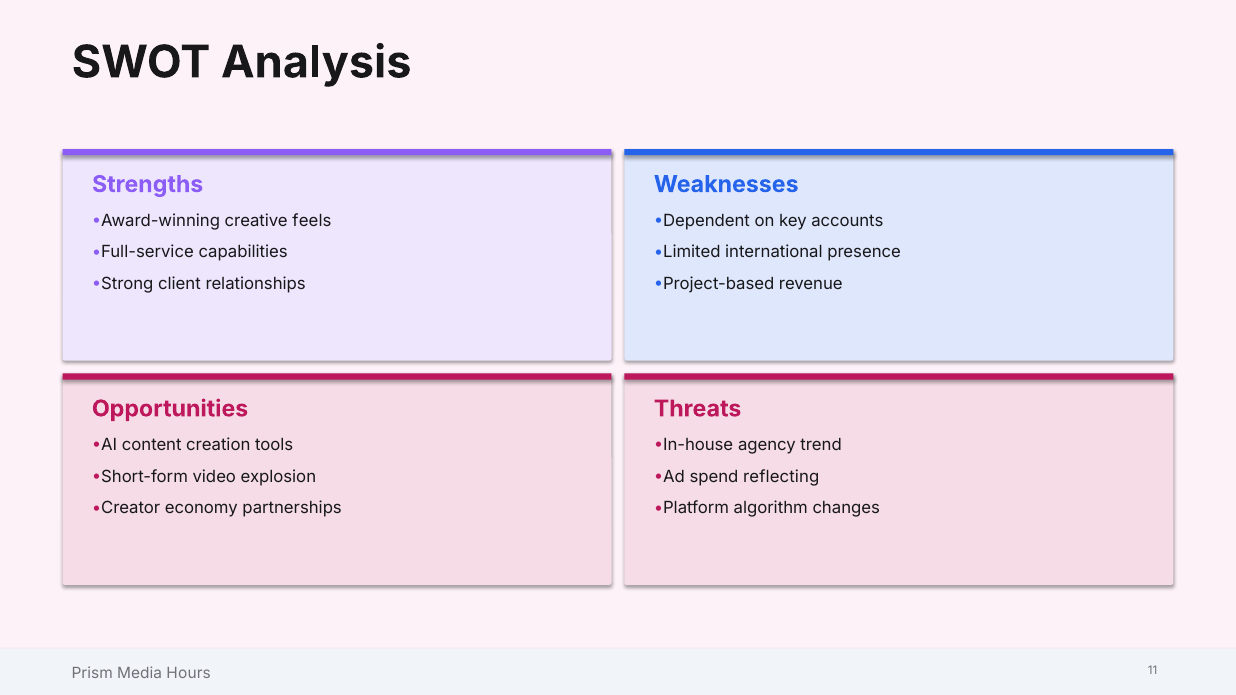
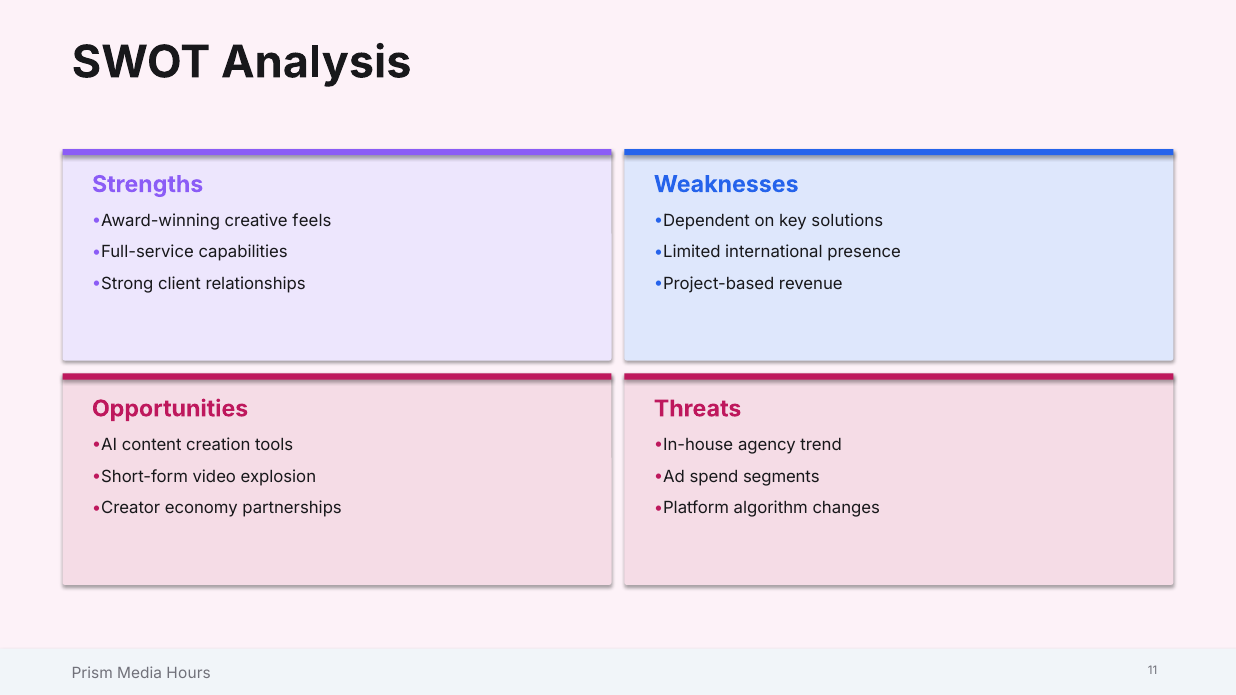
accounts: accounts -> solutions
reflecting: reflecting -> segments
